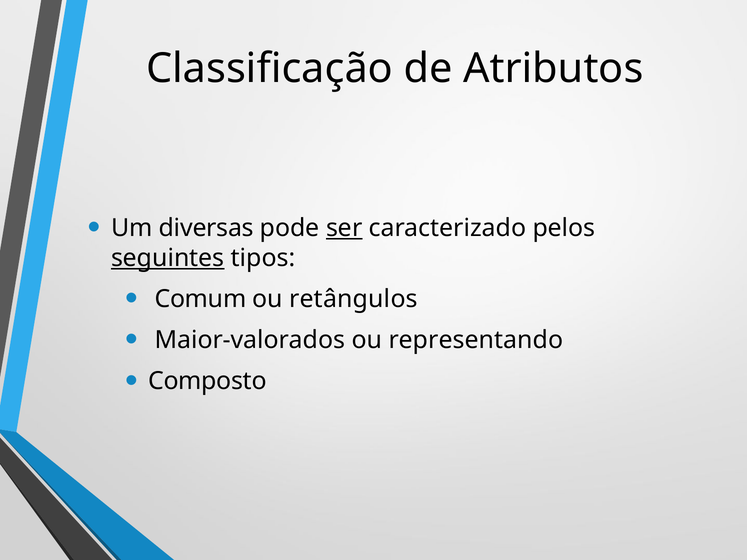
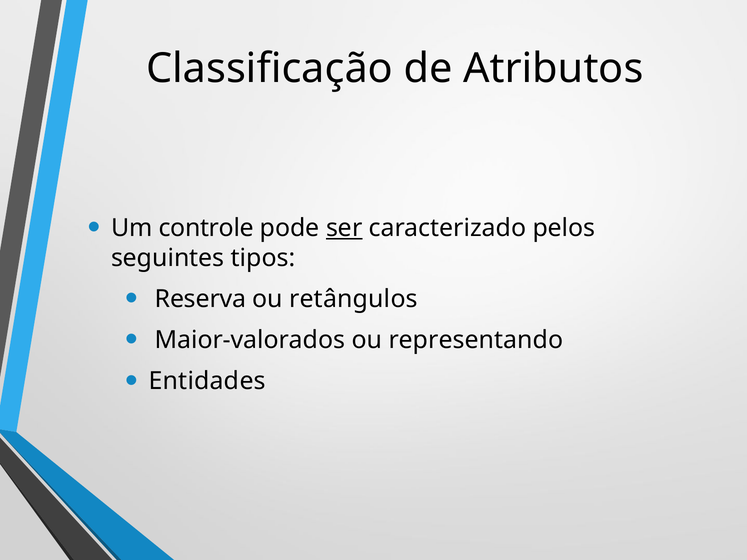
diversas: diversas -> controle
seguintes underline: present -> none
Comum: Comum -> Reserva
Composto: Composto -> Entidades
